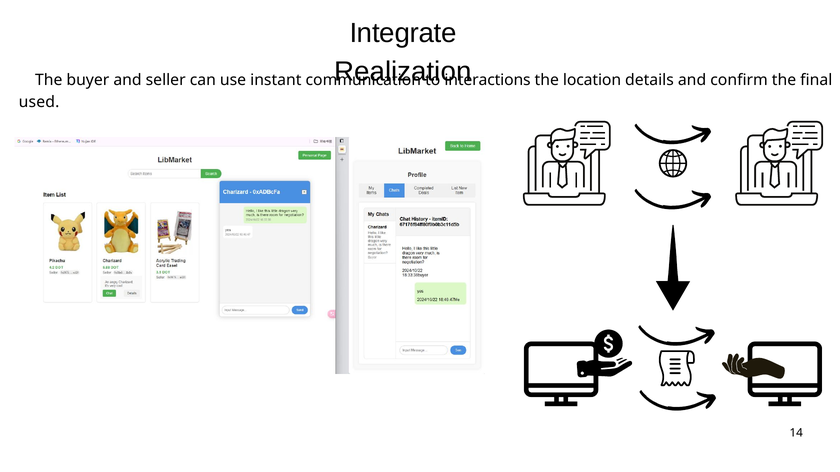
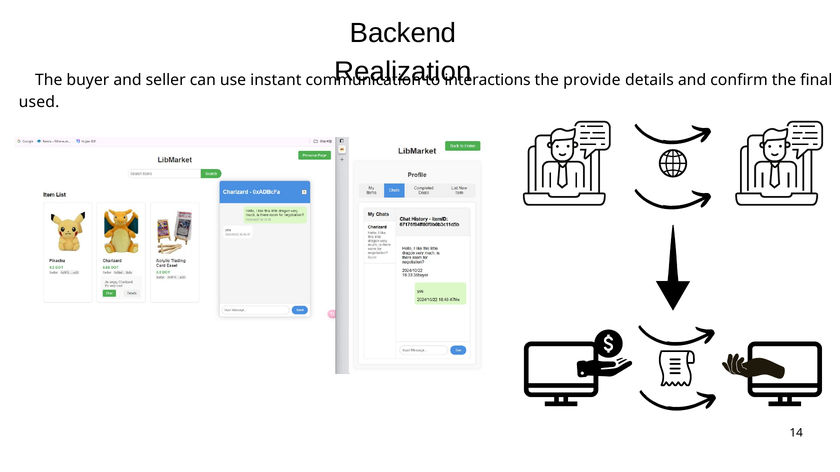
Integrate: Integrate -> Backend
location: location -> provide
